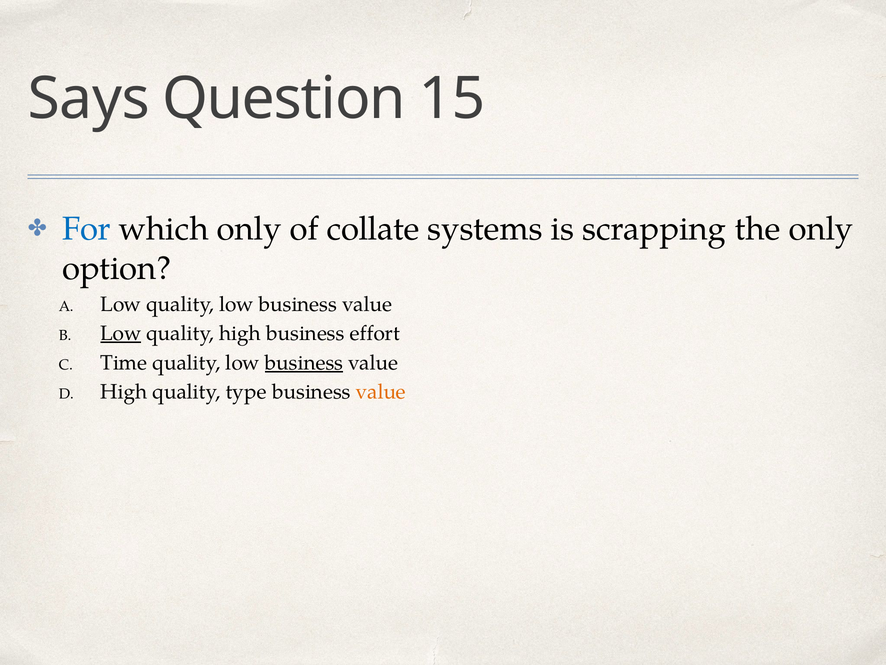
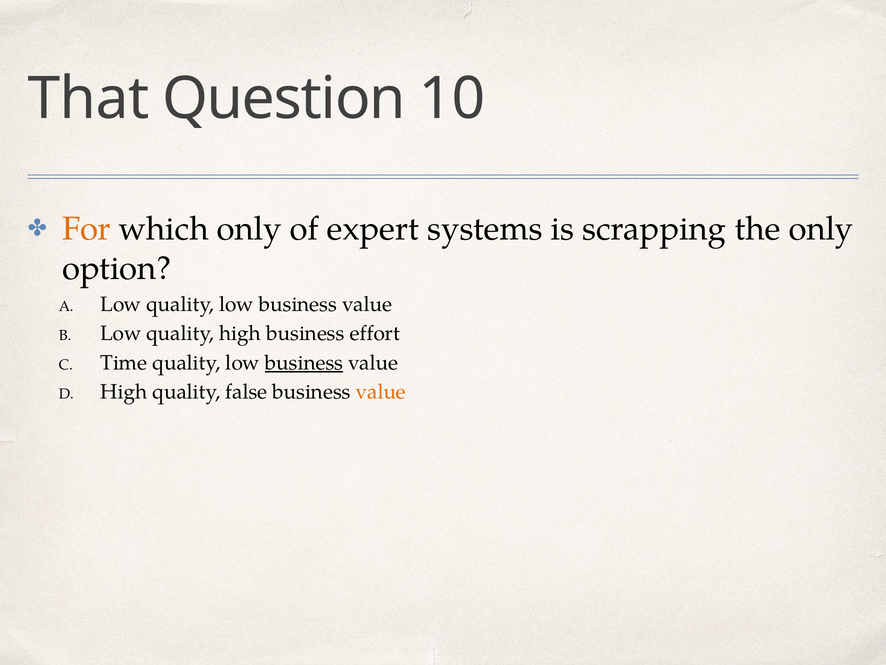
Says: Says -> That
15: 15 -> 10
For colour: blue -> orange
collate: collate -> expert
Low at (121, 333) underline: present -> none
type: type -> false
